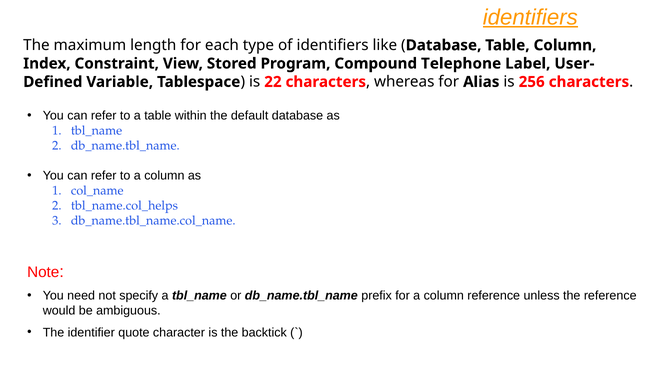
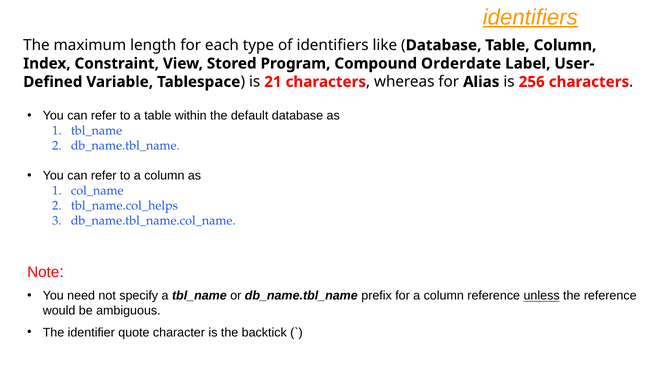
Telephone: Telephone -> Orderdate
22: 22 -> 21
unless underline: none -> present
